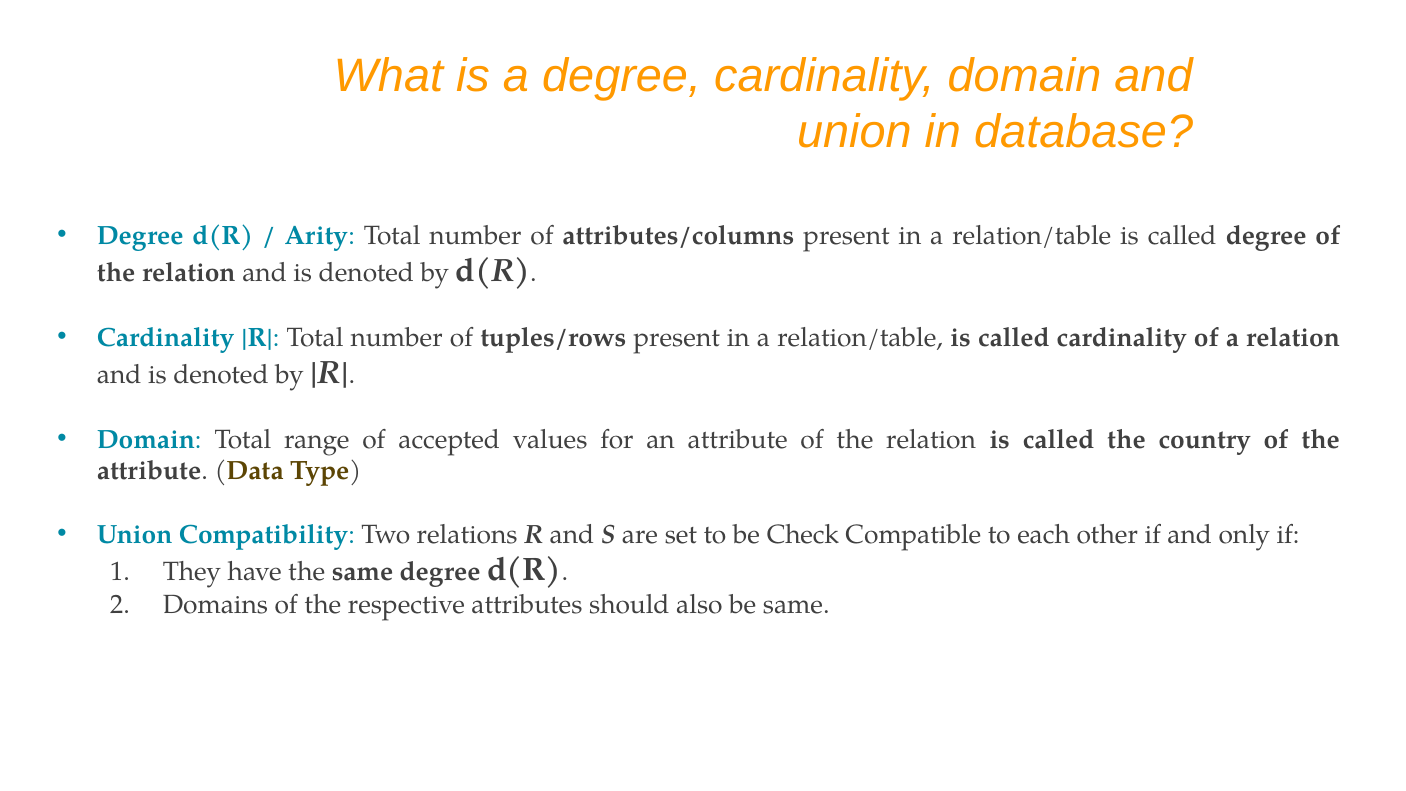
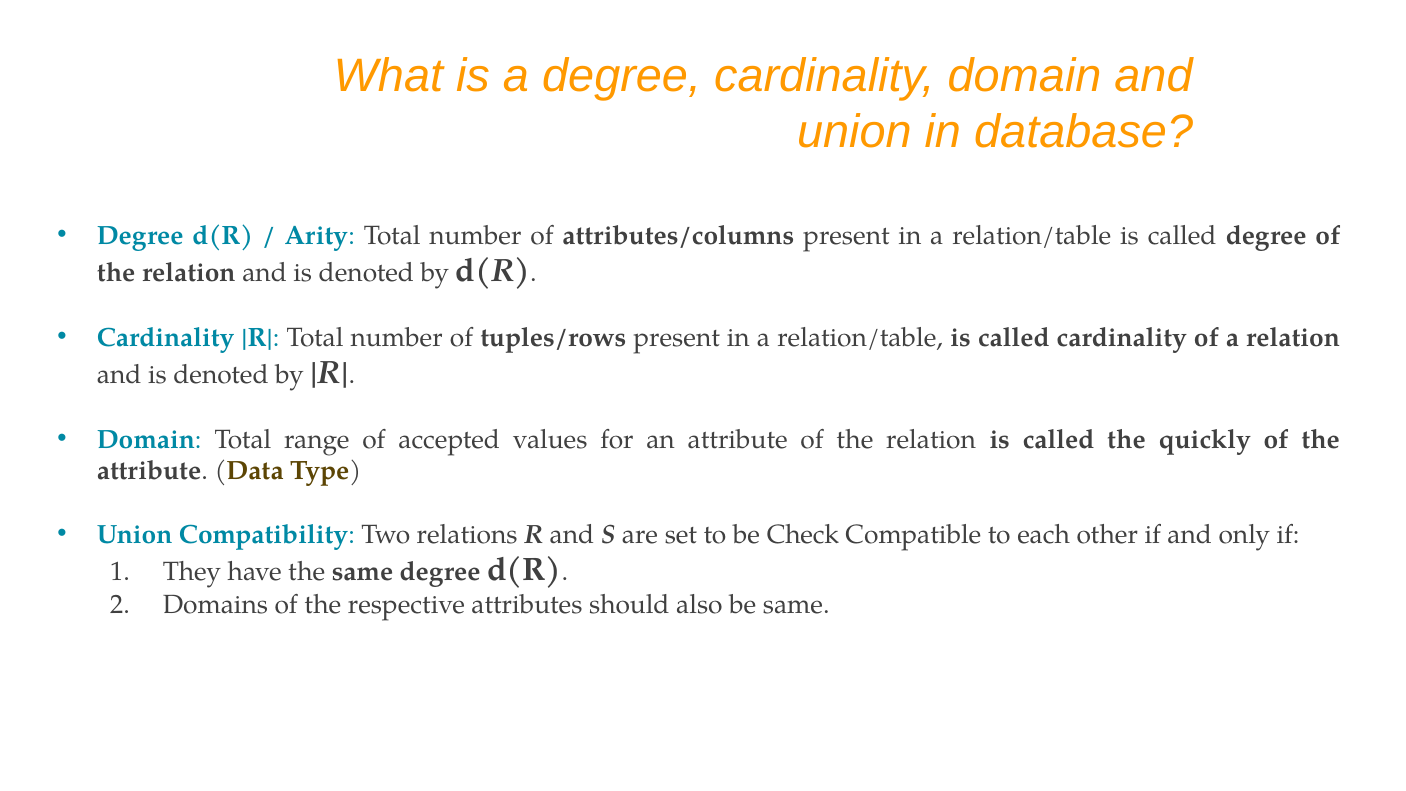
country: country -> quickly
